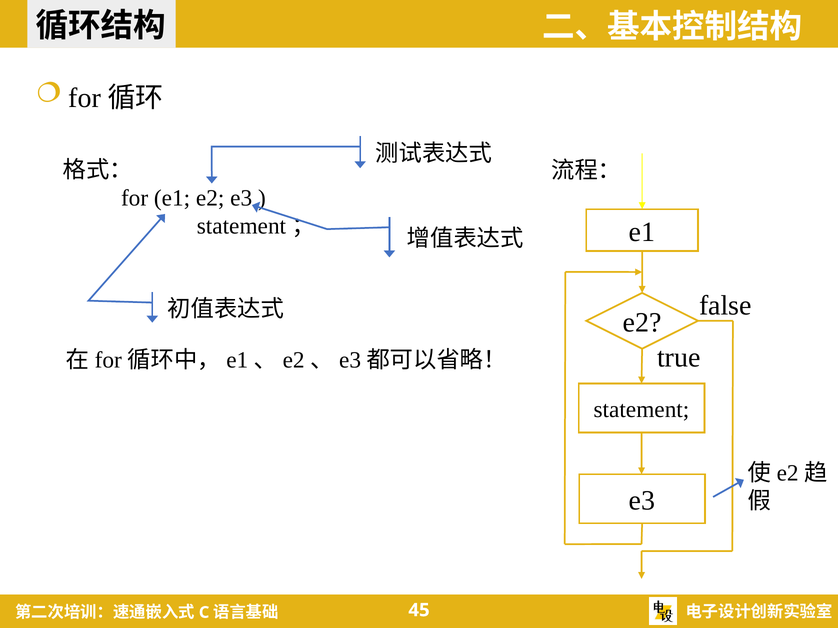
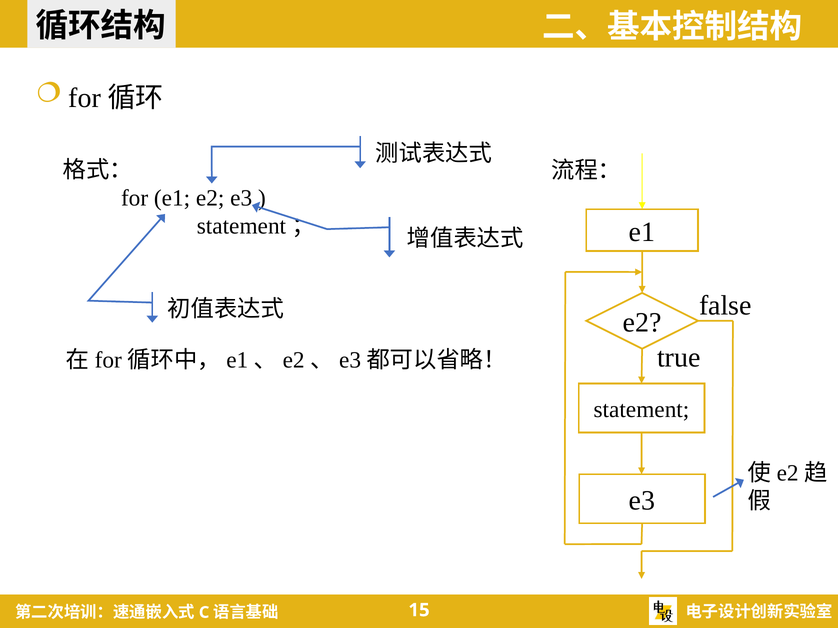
45: 45 -> 15
